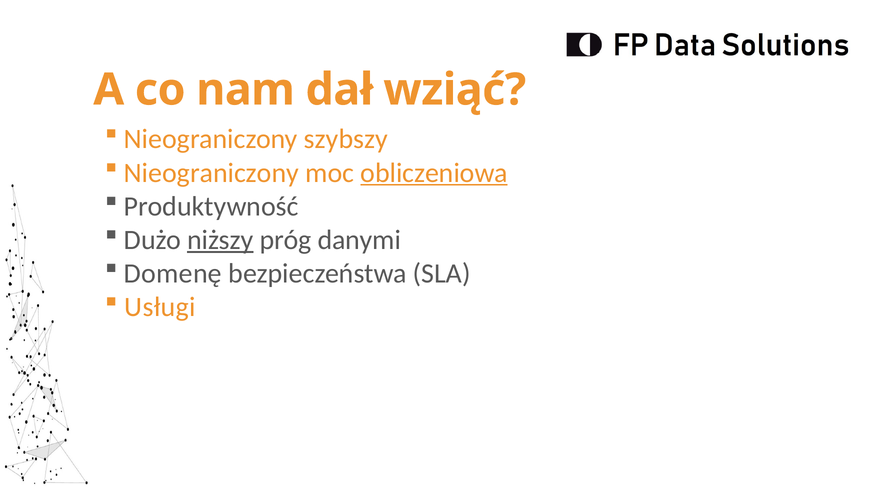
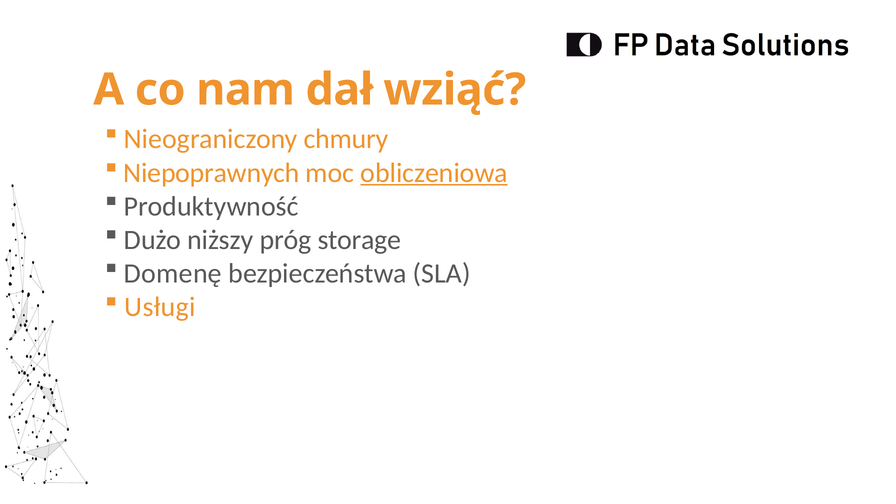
szybszy: szybszy -> chmury
Nieograniczony at (211, 173): Nieograniczony -> Niepoprawnych
niższy underline: present -> none
danymi: danymi -> storage
